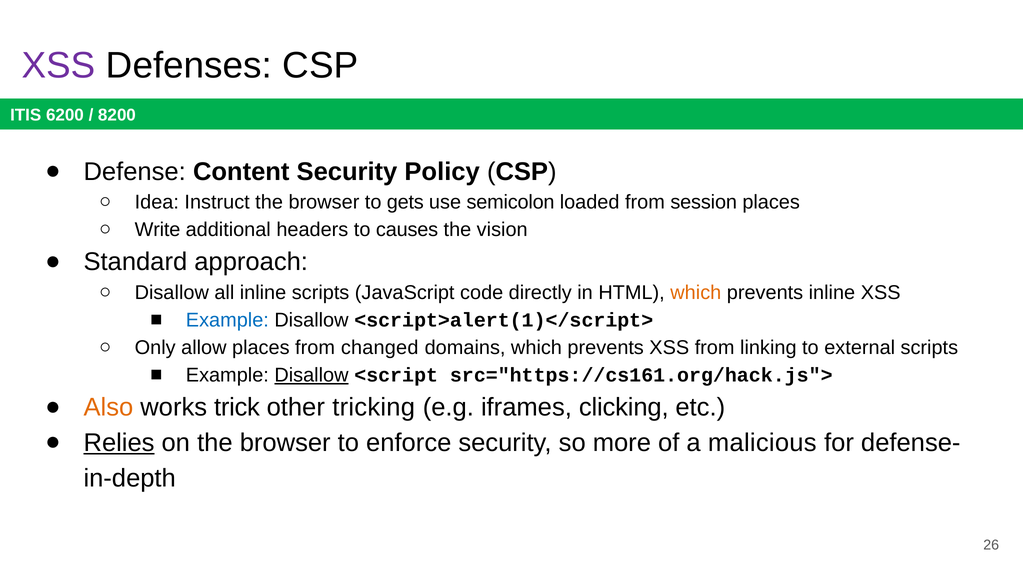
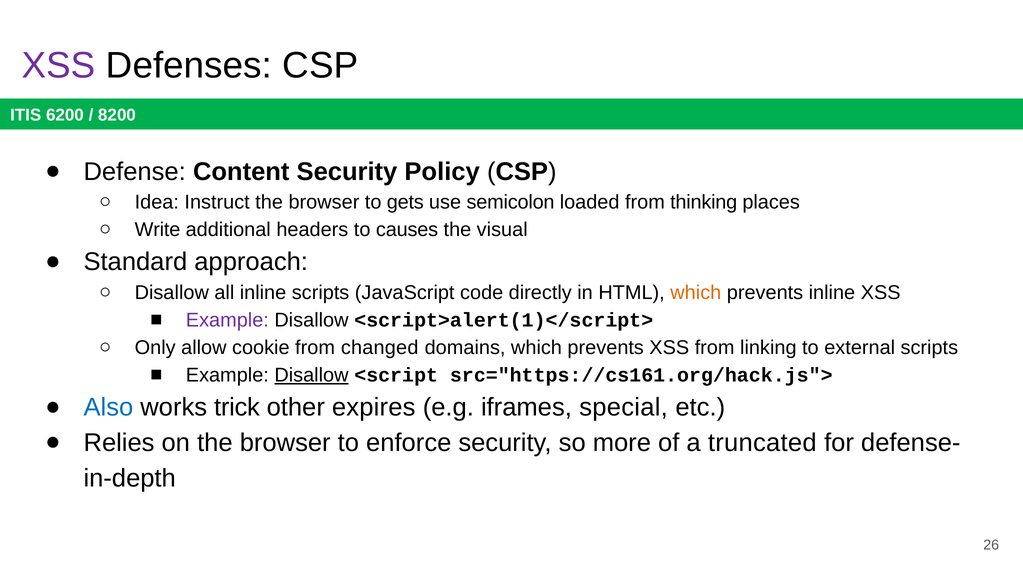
session: session -> thinking
vision: vision -> visual
Example at (227, 320) colour: blue -> purple
allow places: places -> cookie
Also colour: orange -> blue
tricking: tricking -> expires
clicking: clicking -> special
Relies underline: present -> none
malicious: malicious -> truncated
